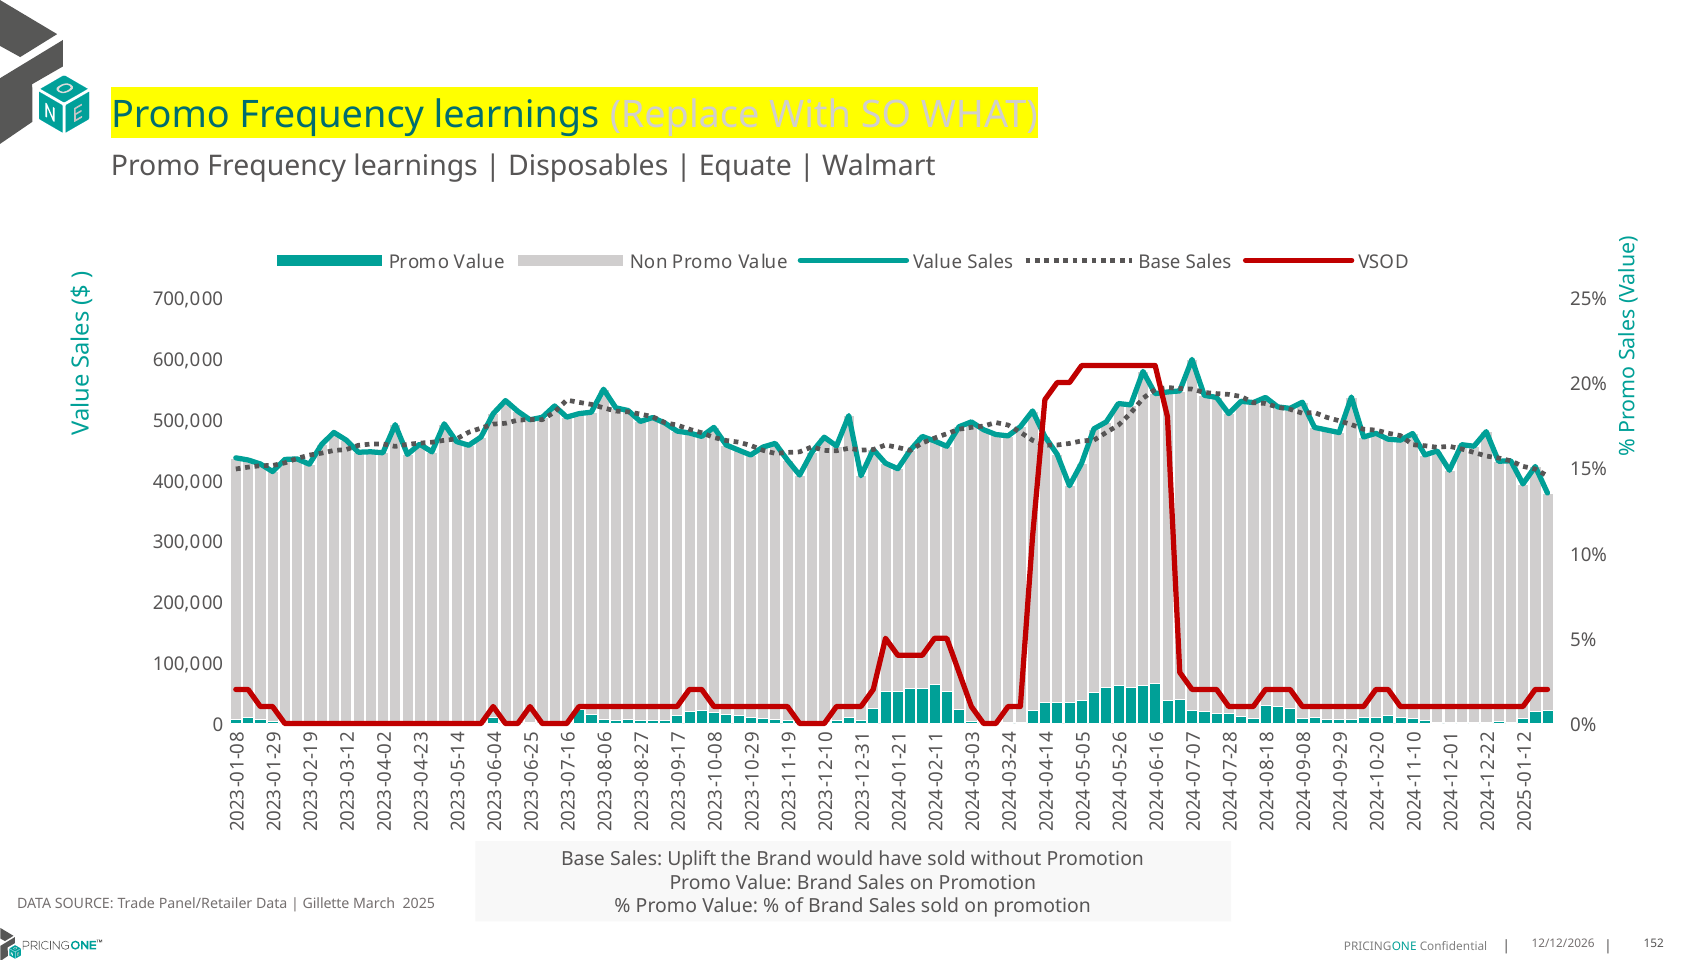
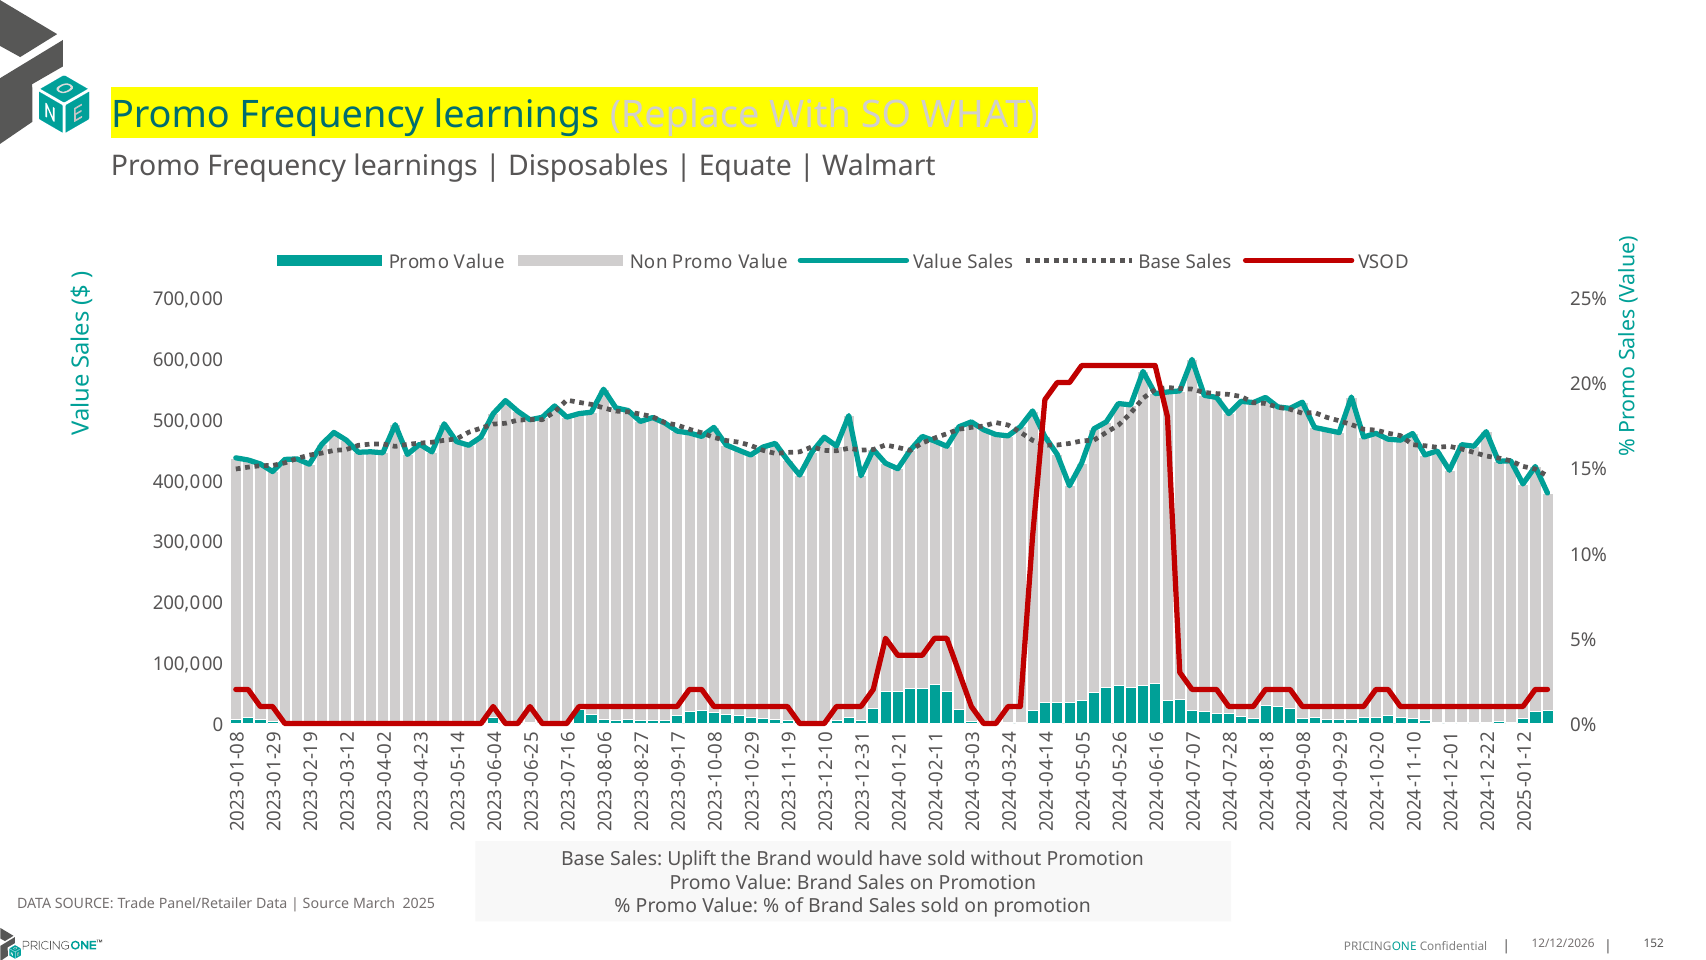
Gillette at (326, 904): Gillette -> Source
